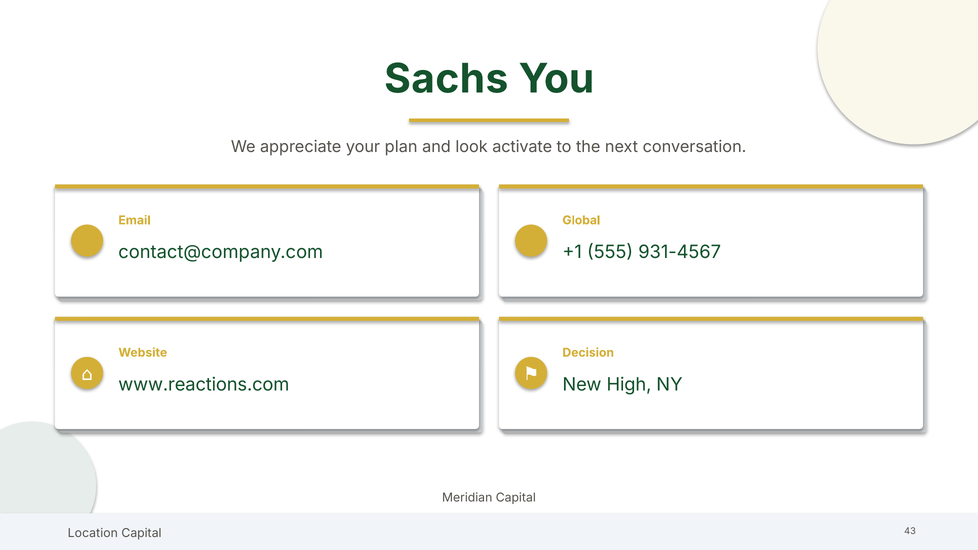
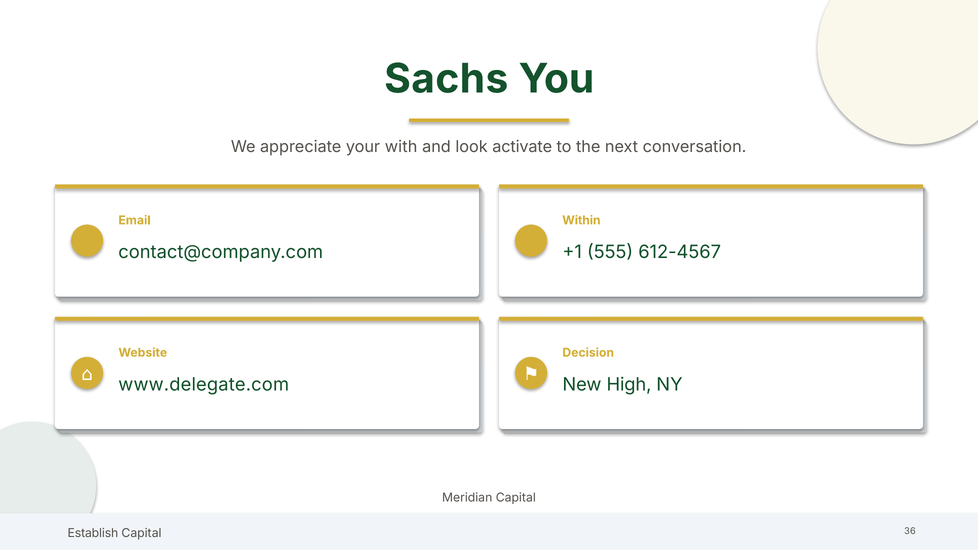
plan: plan -> with
Global: Global -> Within
931-4567: 931-4567 -> 612-4567
www.reactions.com: www.reactions.com -> www.delegate.com
Location: Location -> Establish
43: 43 -> 36
